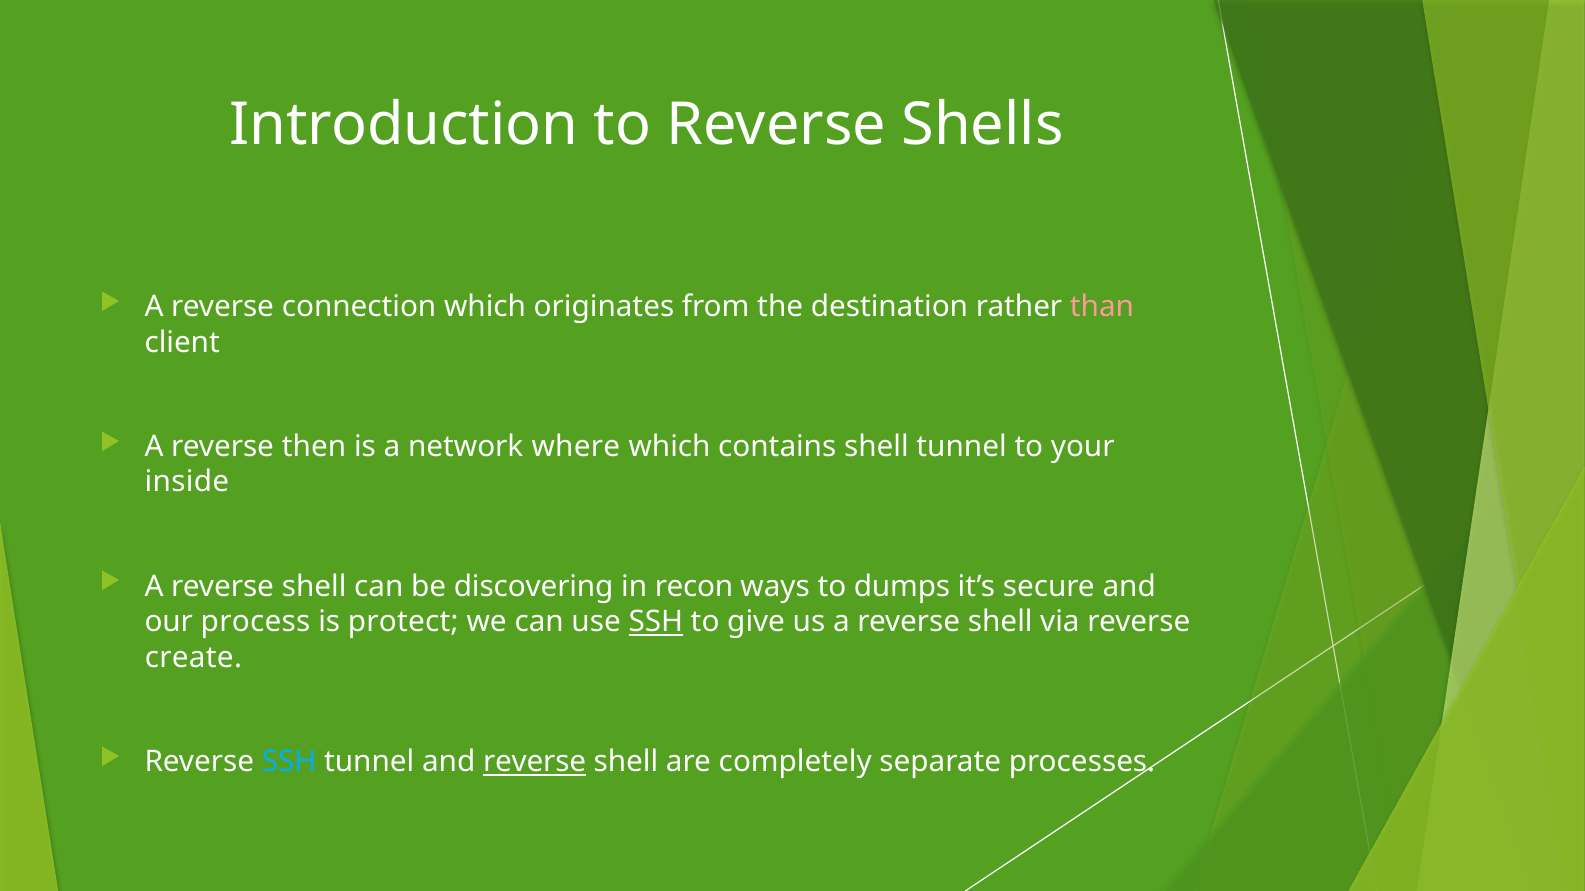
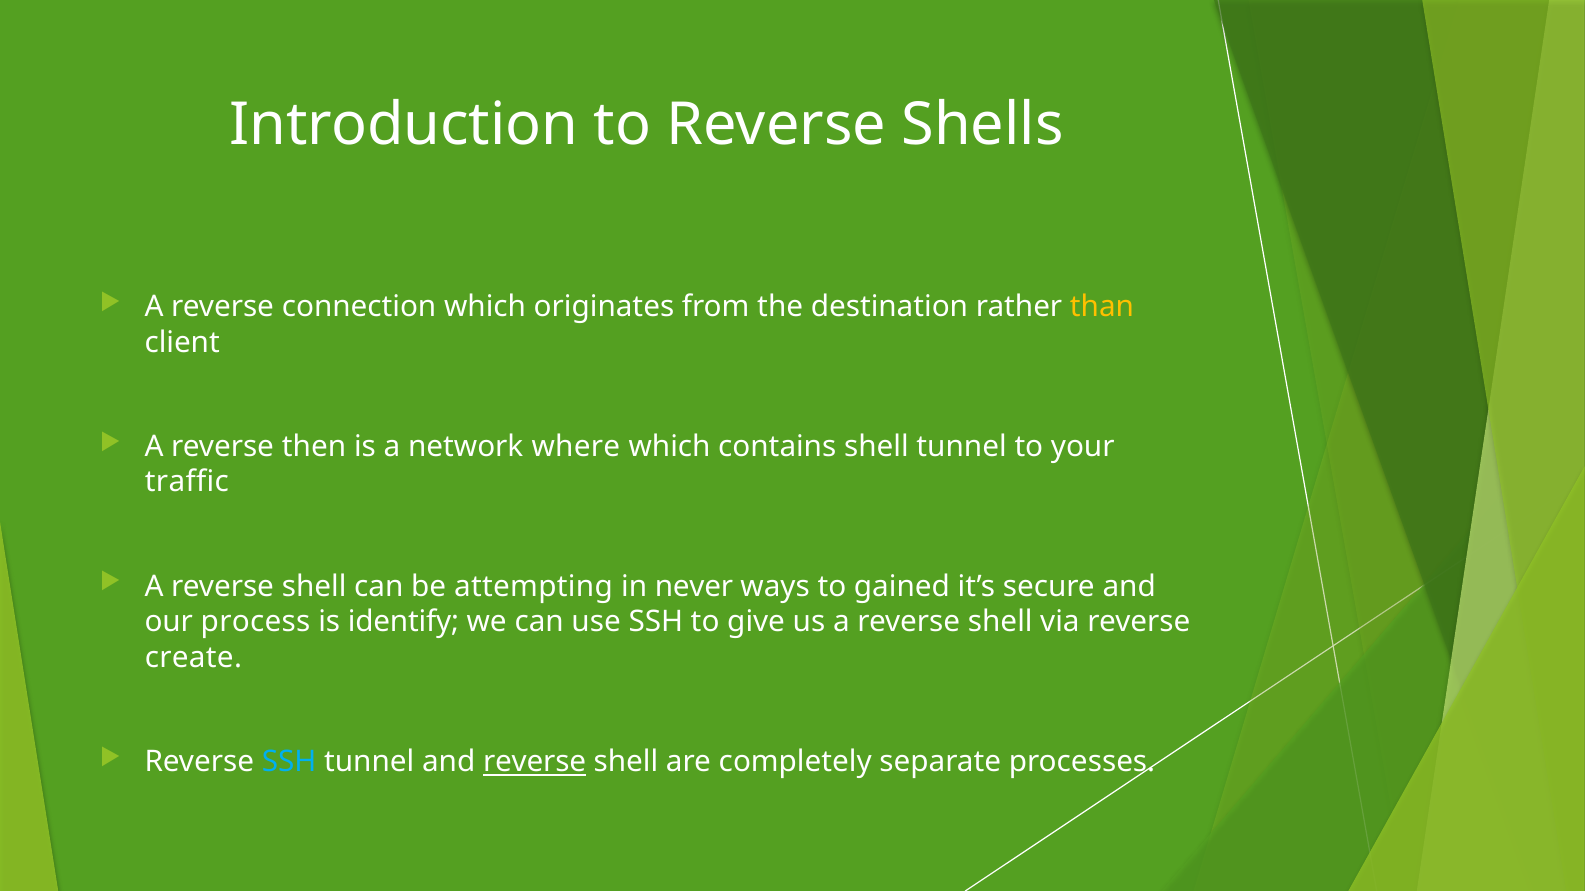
than colour: pink -> yellow
inside: inside -> traffic
discovering: discovering -> attempting
recon: recon -> never
dumps: dumps -> gained
protect: protect -> identify
SSH at (656, 622) underline: present -> none
